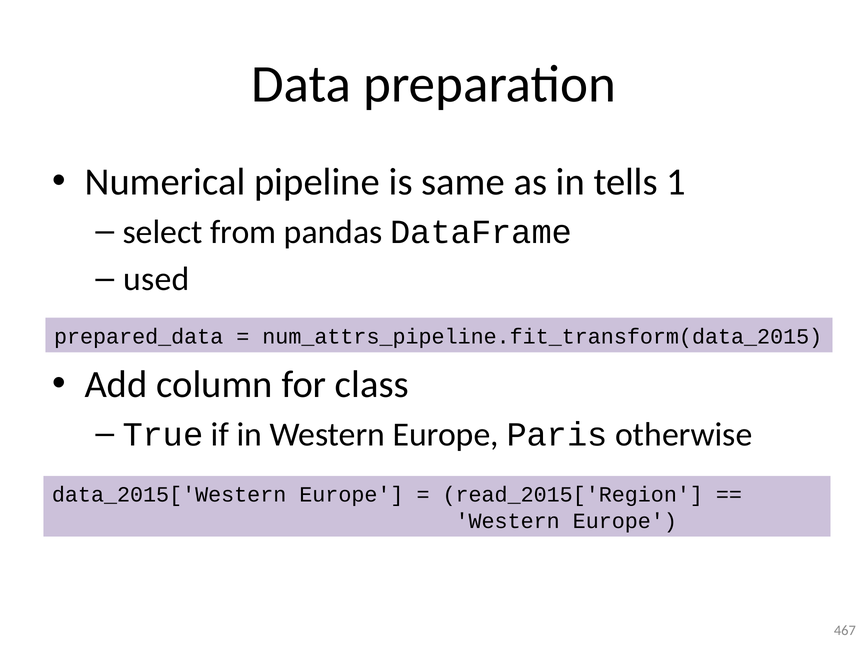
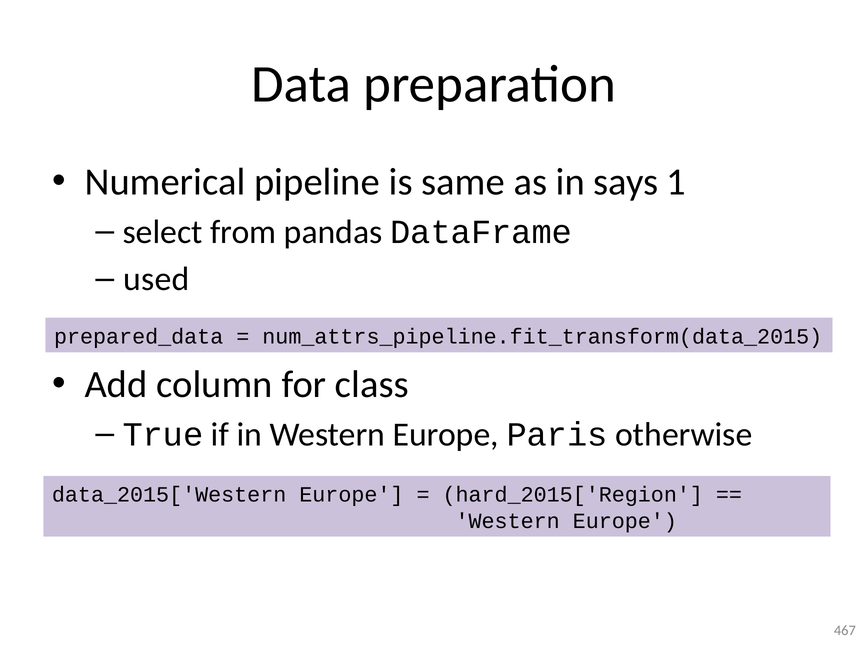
tells: tells -> says
read_2015['Region: read_2015['Region -> hard_2015['Region
